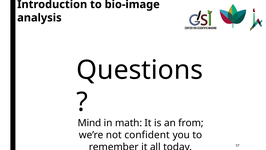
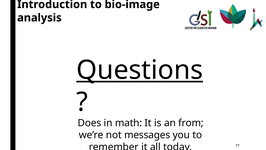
Questions underline: none -> present
Mind: Mind -> Does
confident: confident -> messages
